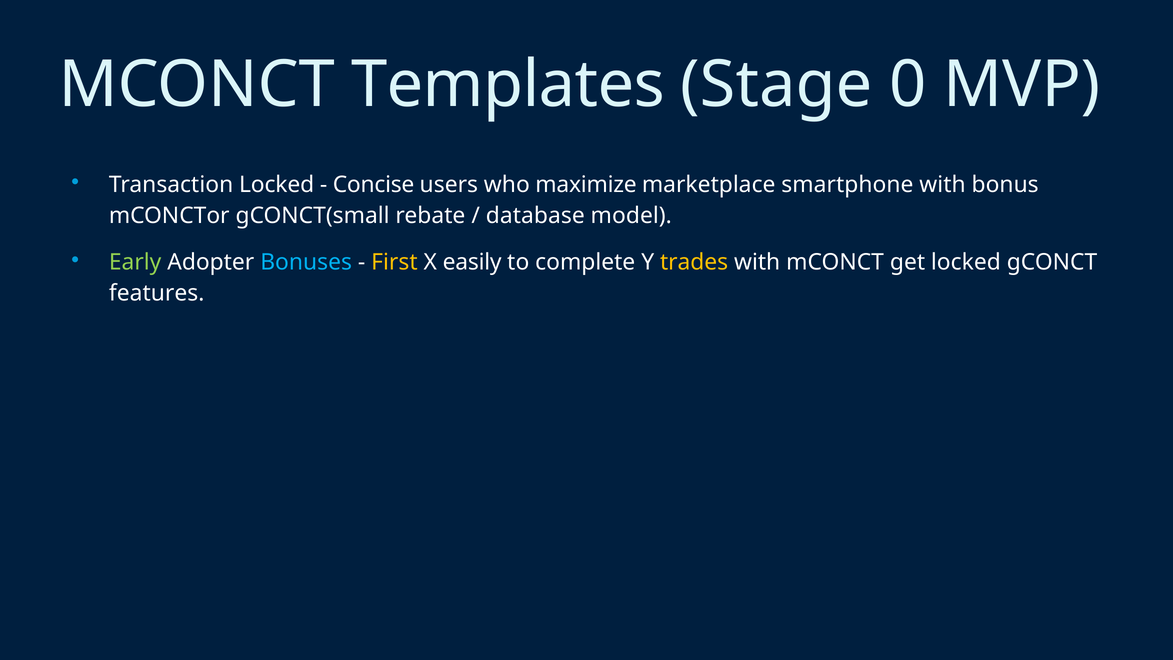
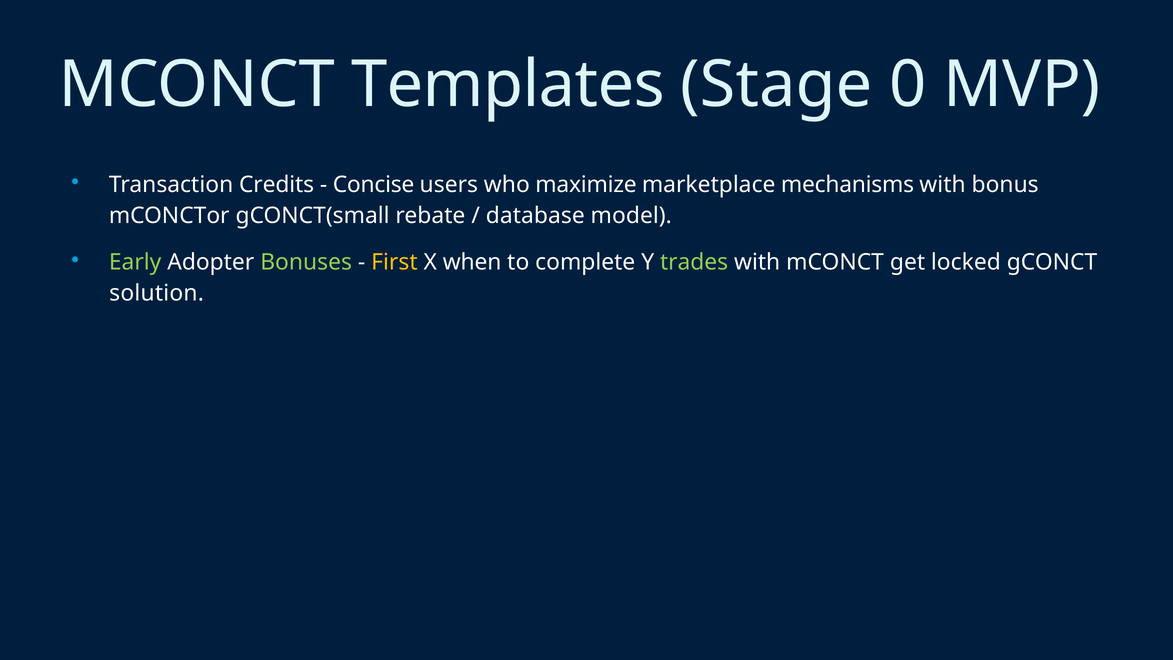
Transaction Locked: Locked -> Credits
smartphone: smartphone -> mechanisms
Bonuses colour: light blue -> light green
easily: easily -> when
trades colour: yellow -> light green
features: features -> solution
